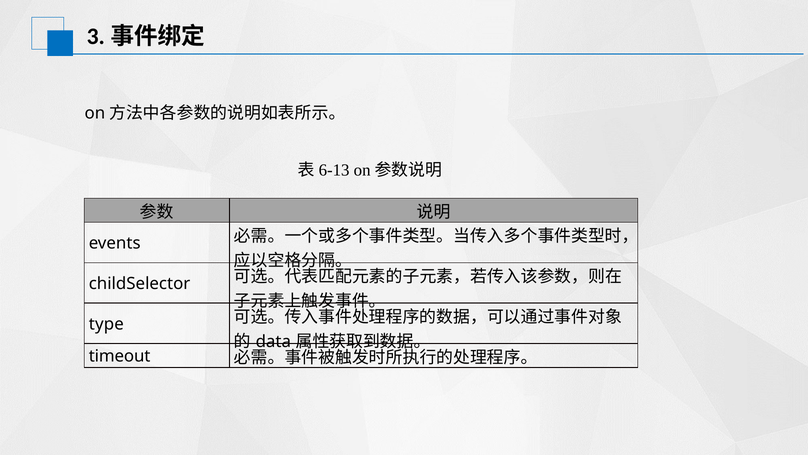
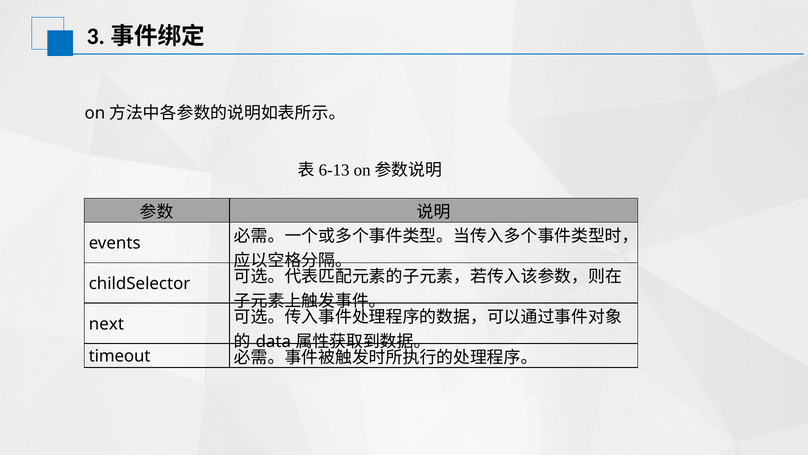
type: type -> next
